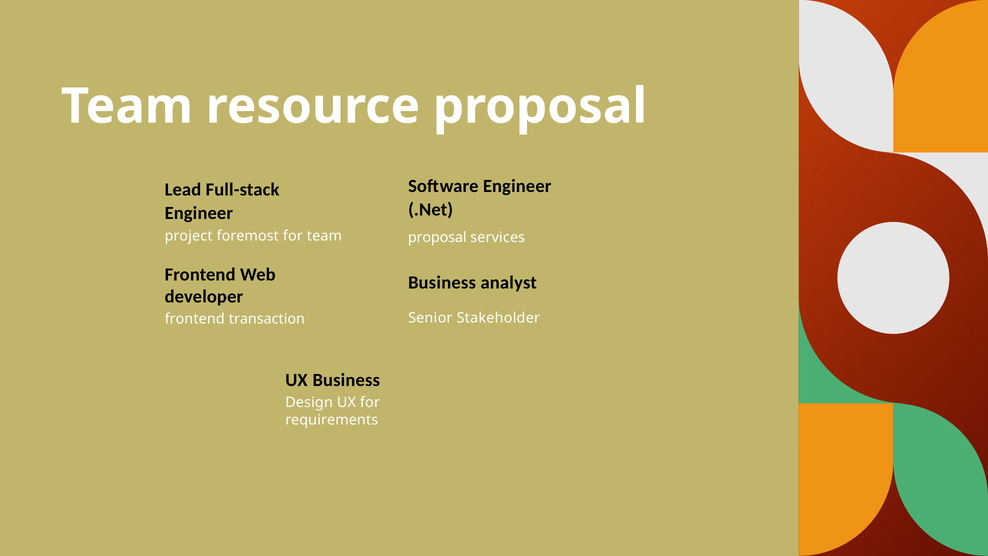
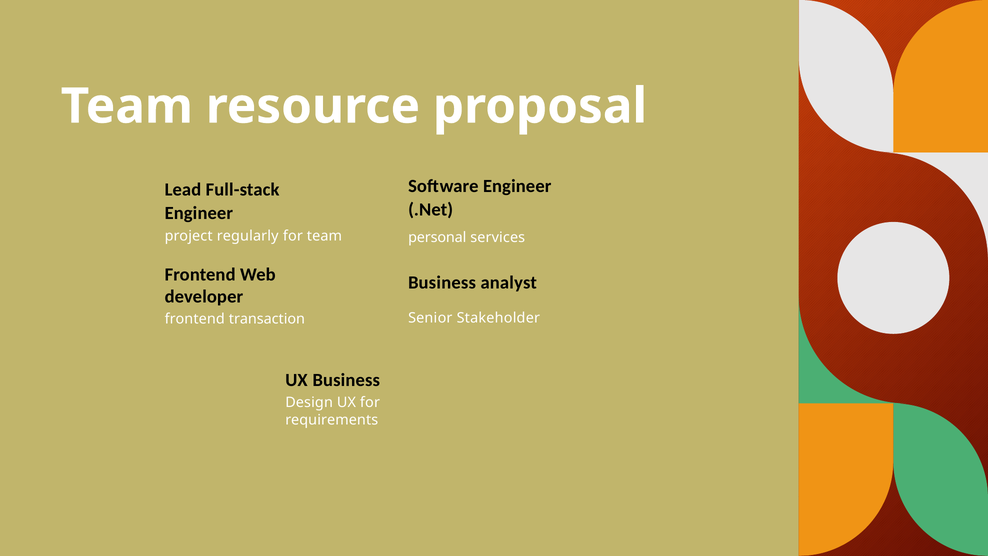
foremost: foremost -> regularly
proposal at (437, 237): proposal -> personal
